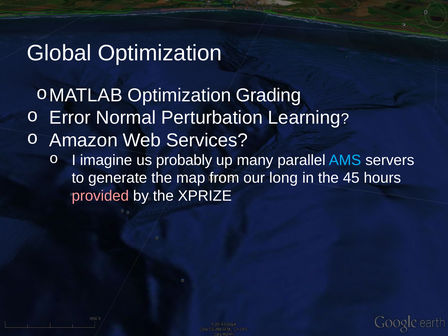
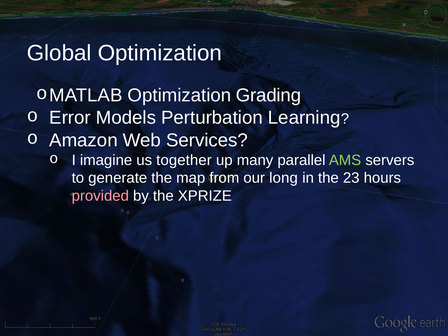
Normal: Normal -> Models
probably: probably -> together
AMS colour: light blue -> light green
45: 45 -> 23
